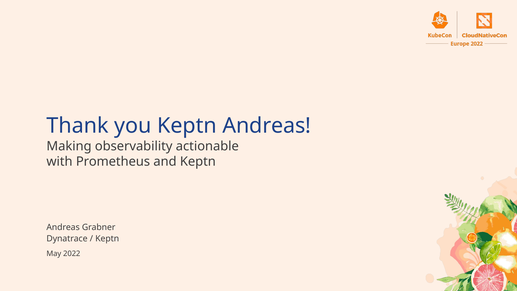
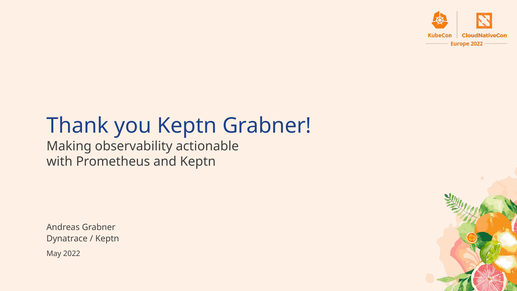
you Keptn Andreas: Andreas -> Grabner
